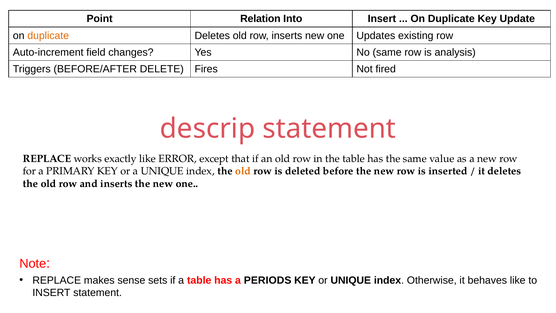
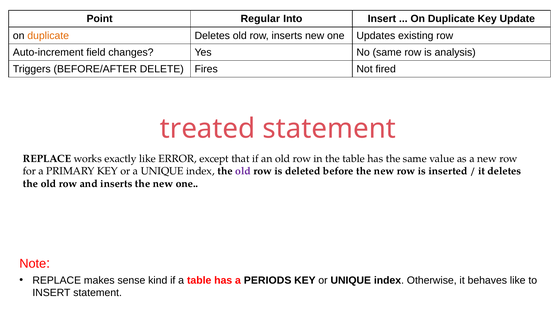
Relation: Relation -> Regular
descrip: descrip -> treated
old at (243, 171) colour: orange -> purple
sets: sets -> kind
